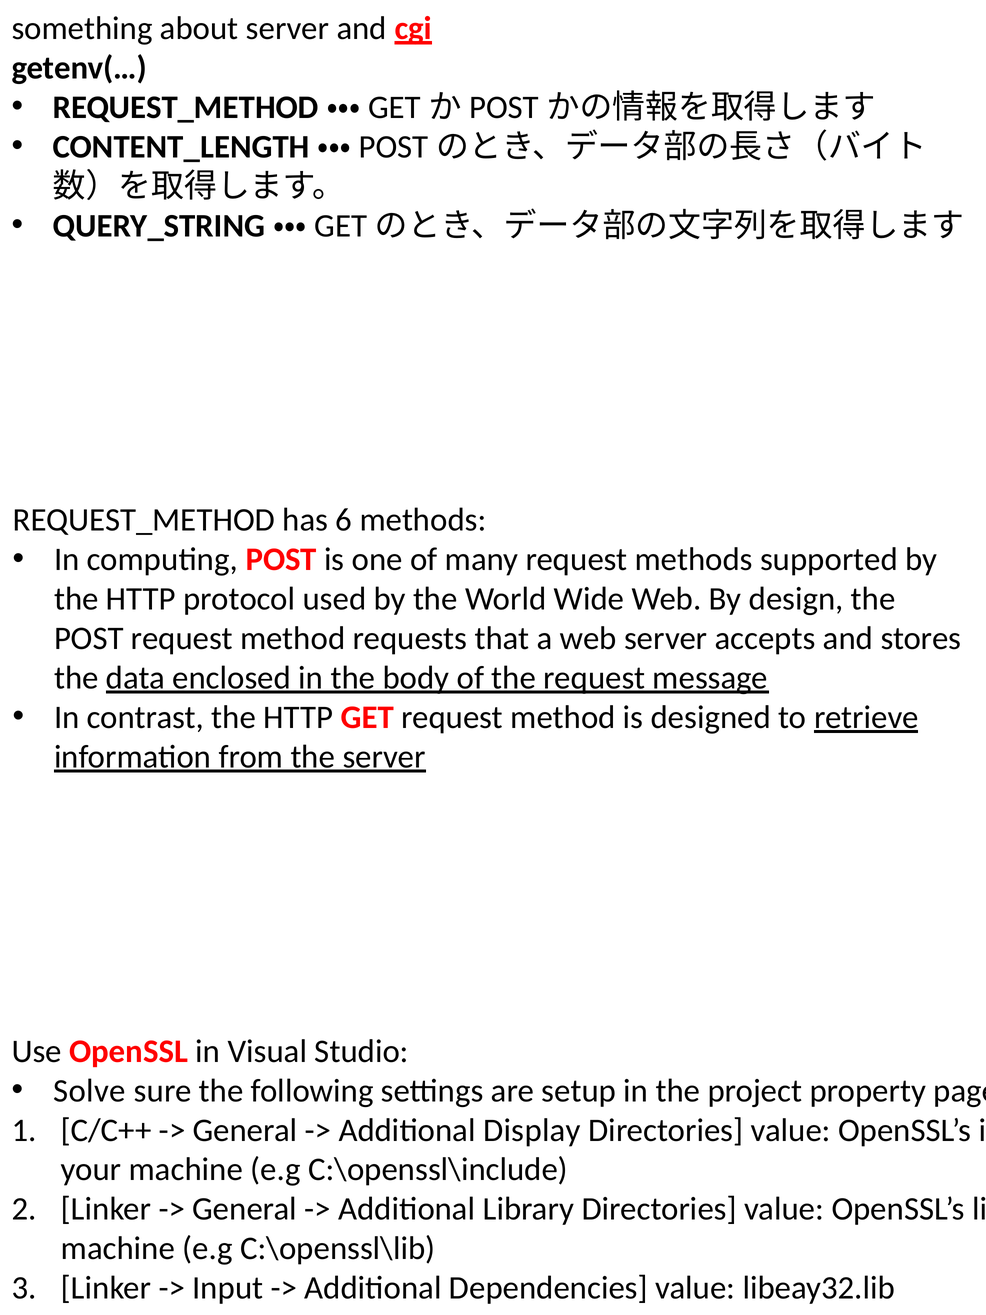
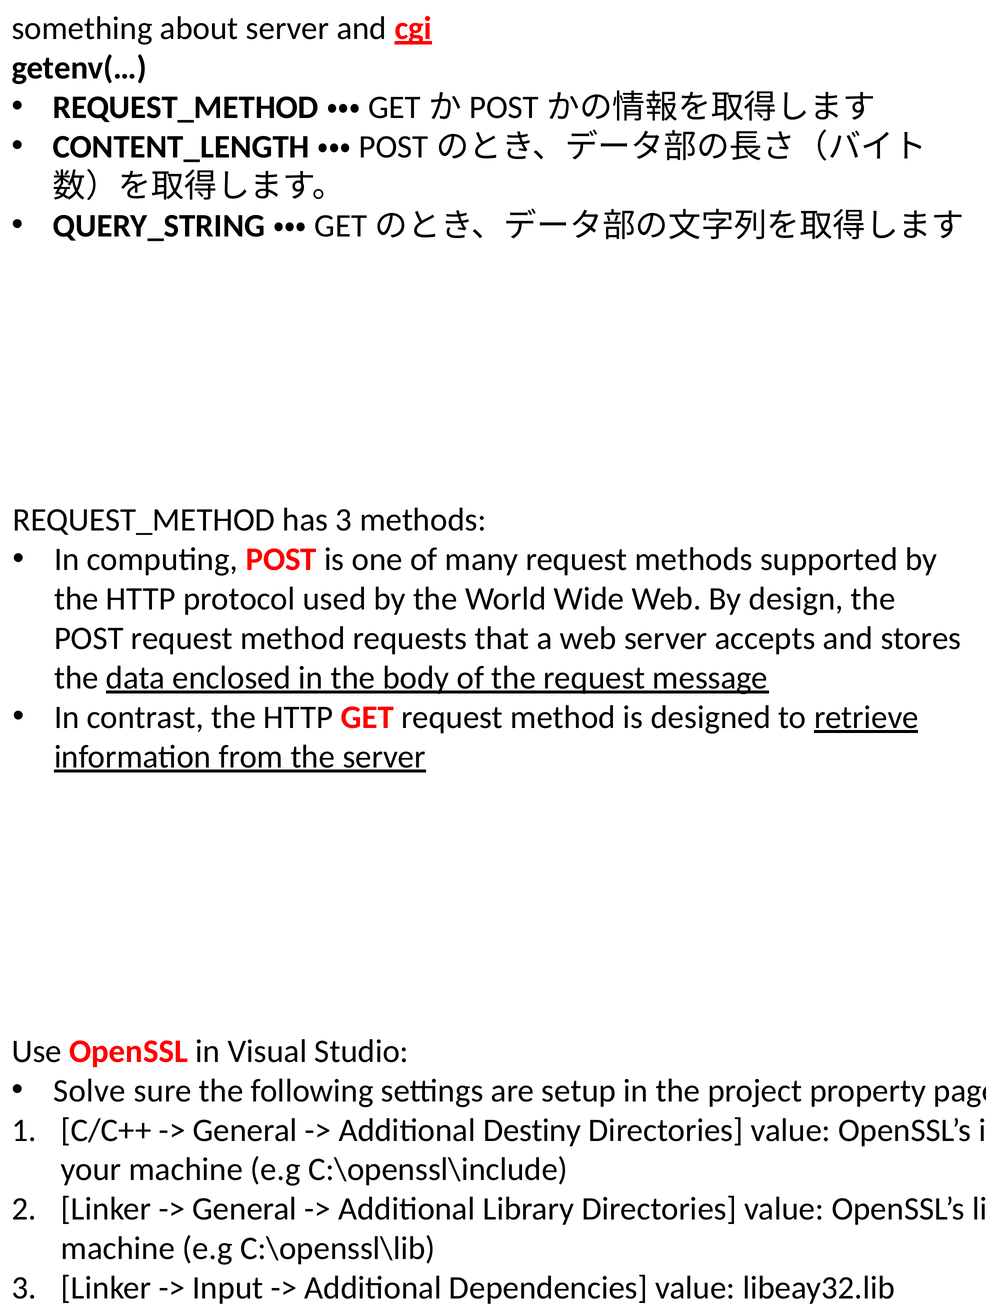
has 6: 6 -> 3
Display: Display -> Destiny
